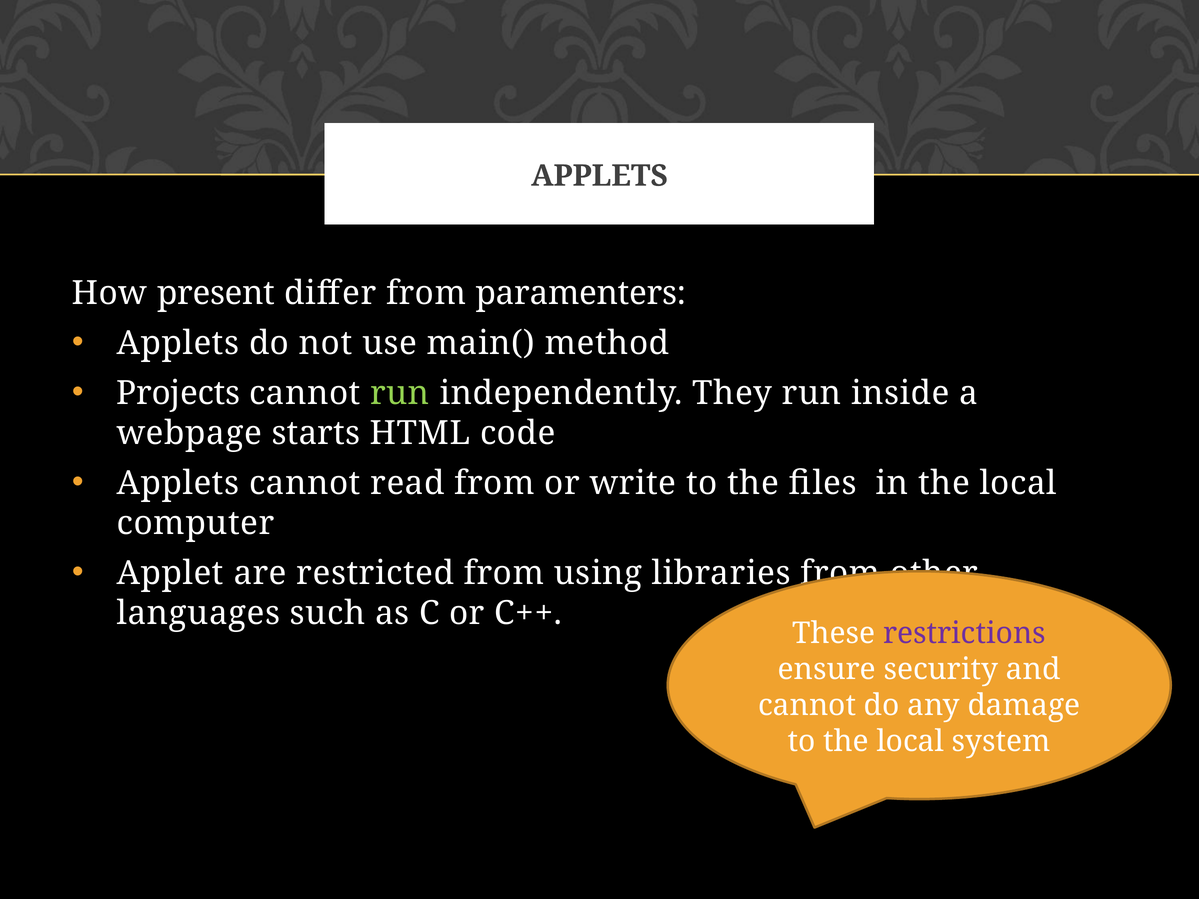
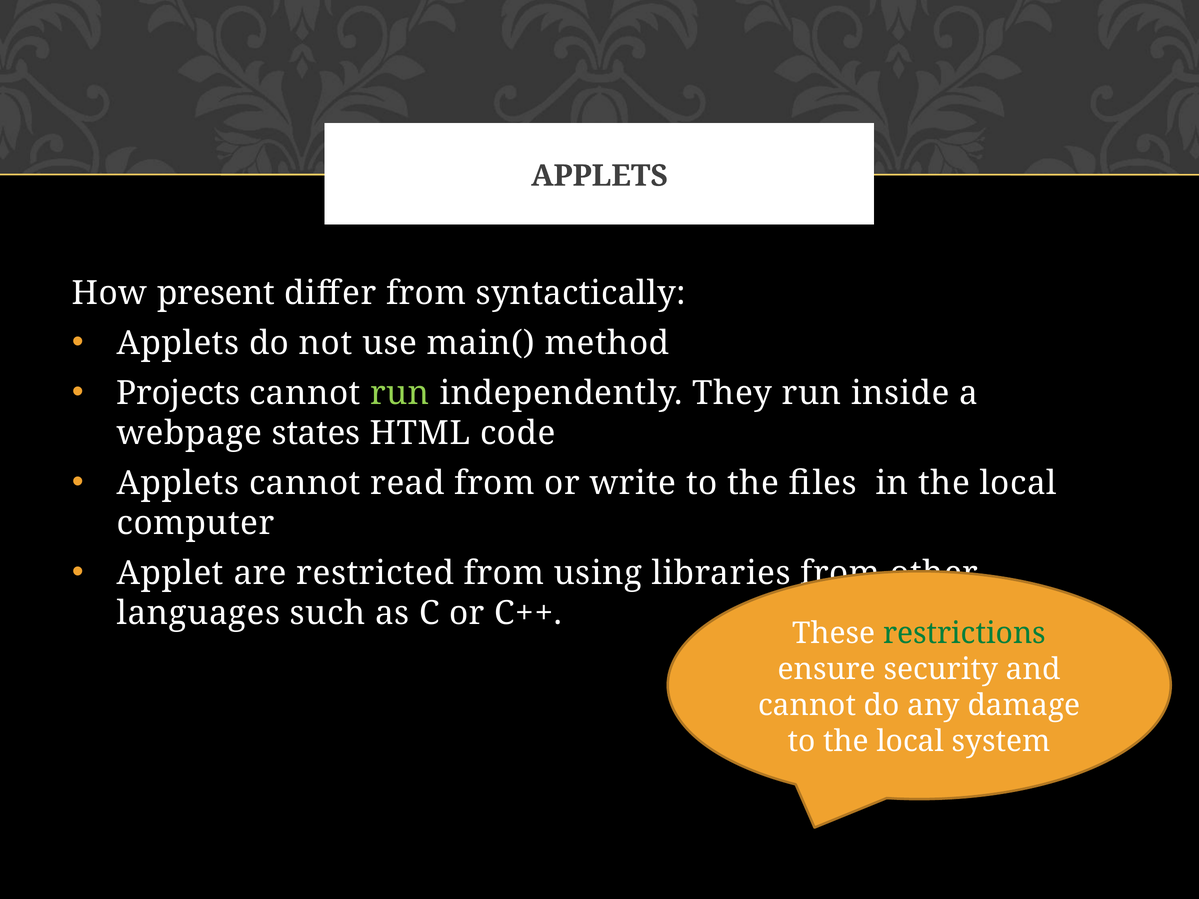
paramenters: paramenters -> syntactically
starts: starts -> states
restrictions colour: purple -> green
